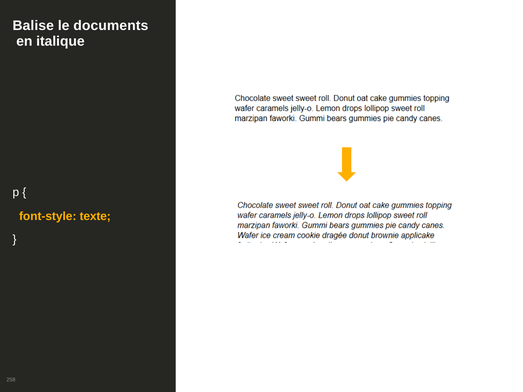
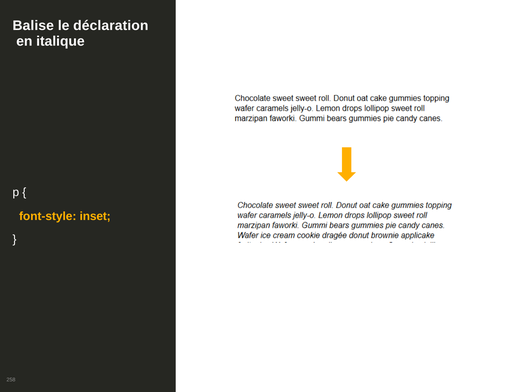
documents: documents -> déclaration
texte: texte -> inset
